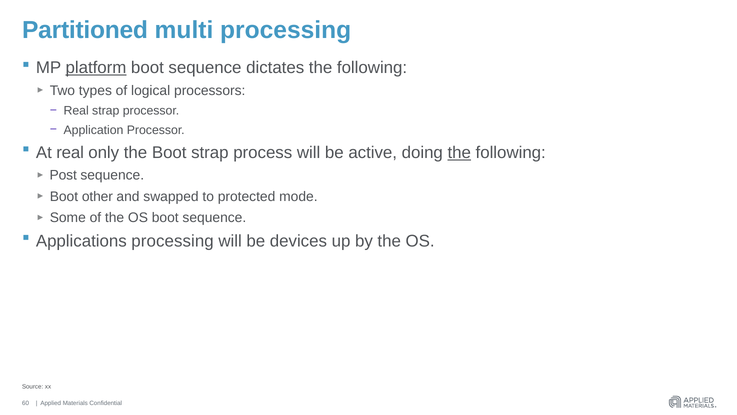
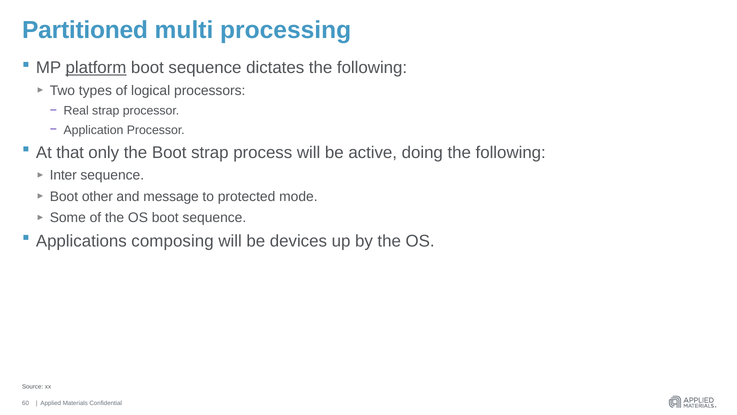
At real: real -> that
the at (459, 152) underline: present -> none
Post: Post -> Inter
swapped: swapped -> message
Applications processing: processing -> composing
